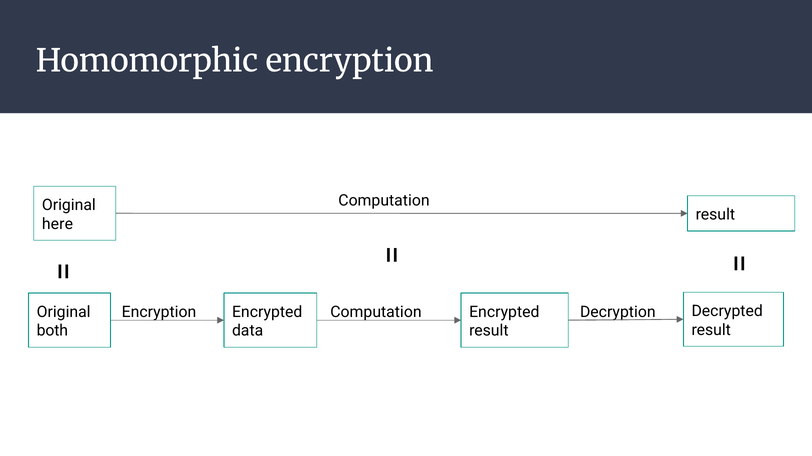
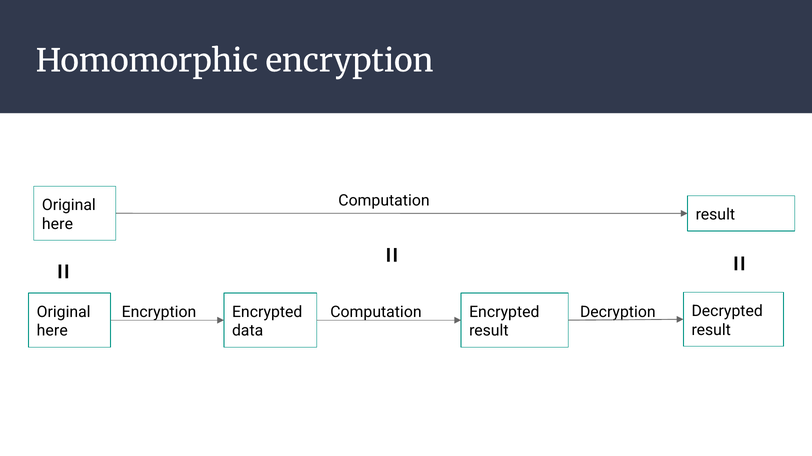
both at (52, 331): both -> here
